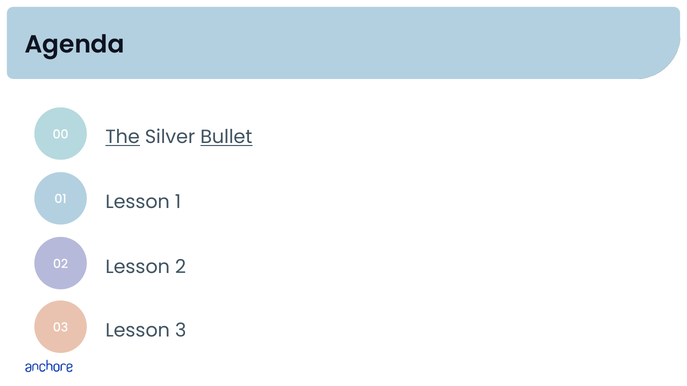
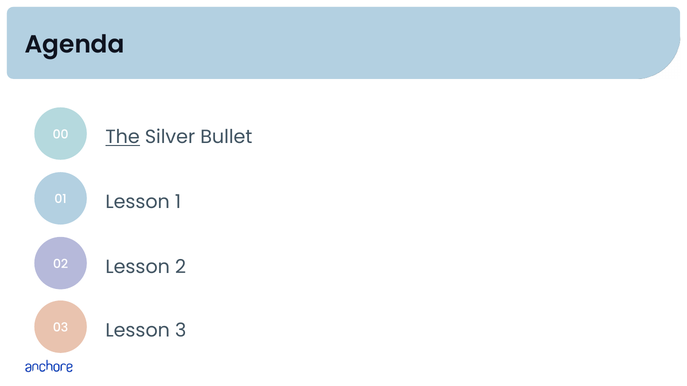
Bullet underline: present -> none
